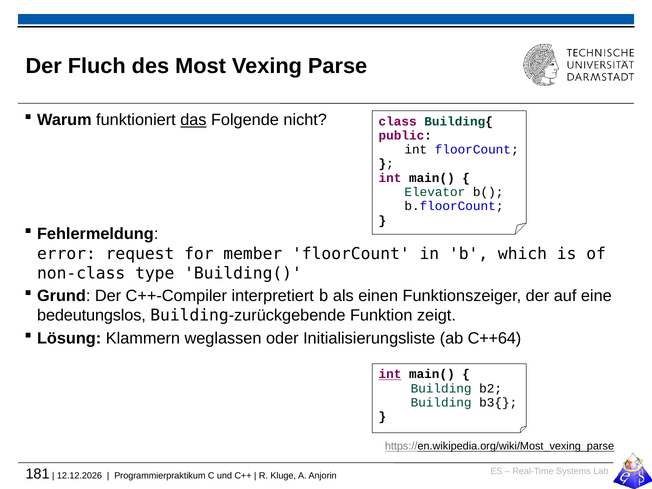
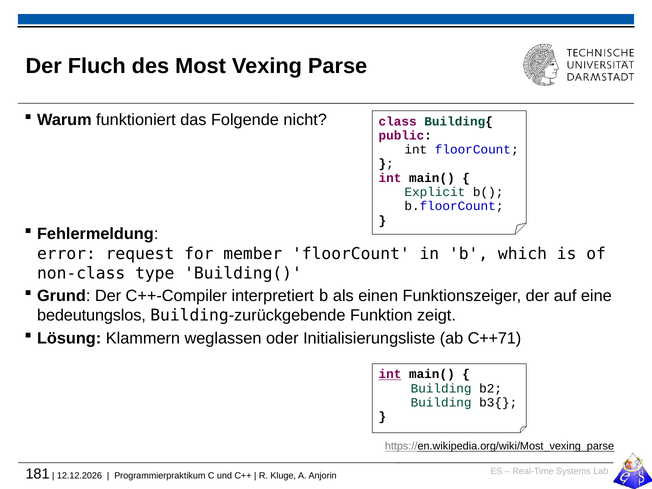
das underline: present -> none
Elevator: Elevator -> Explicit
C++64: C++64 -> C++71
